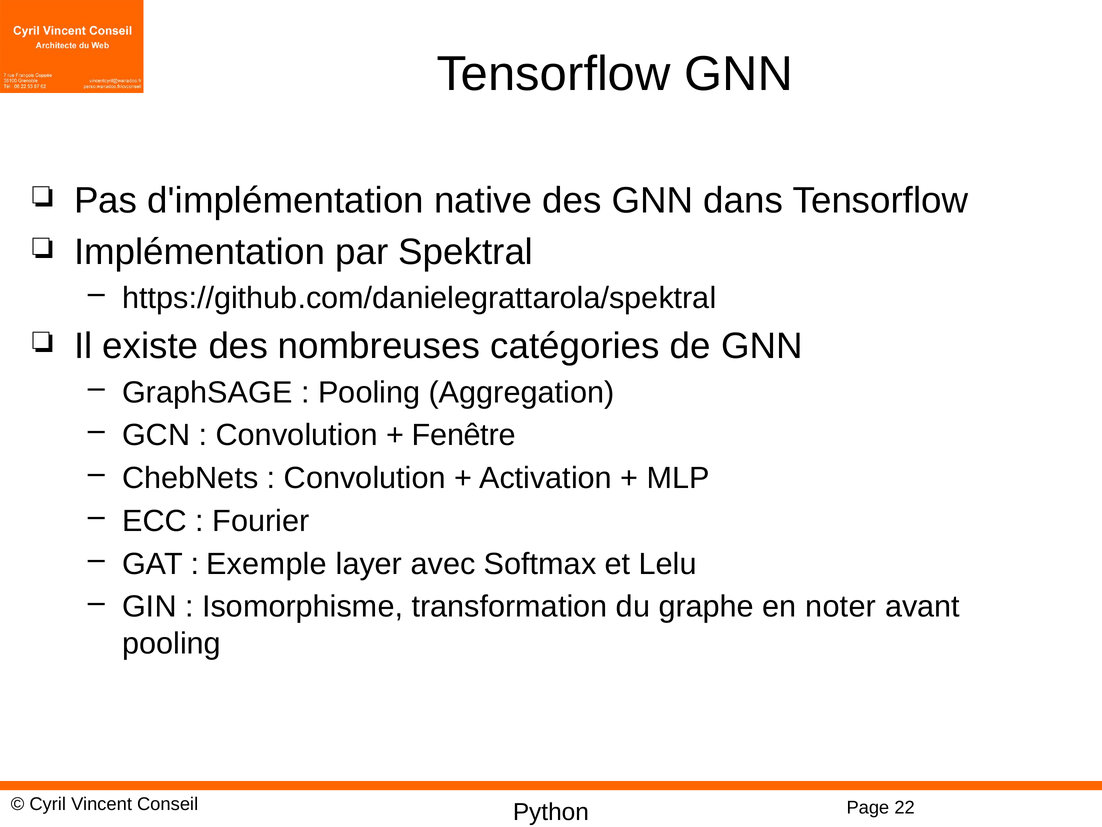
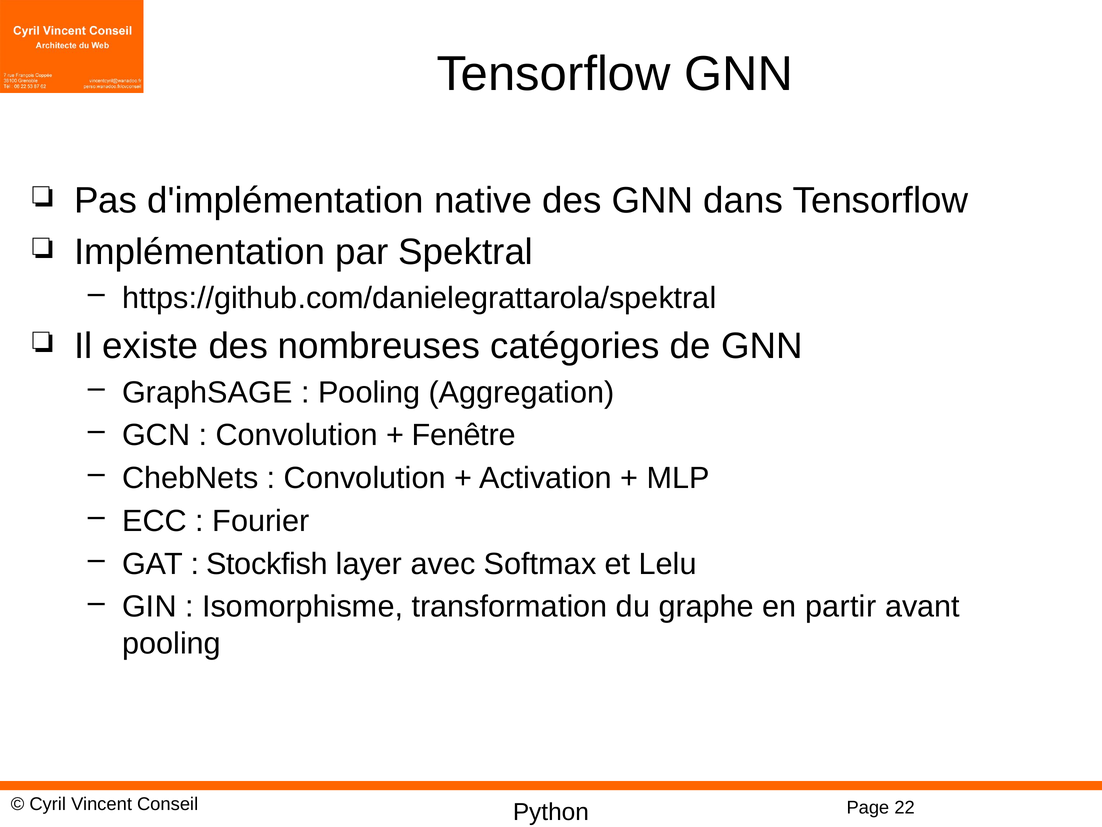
Exemple: Exemple -> Stockfish
noter: noter -> partir
